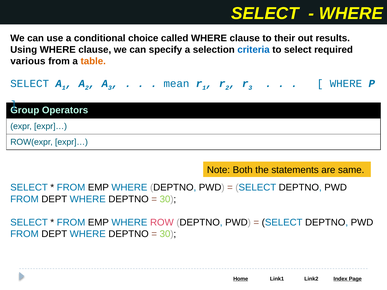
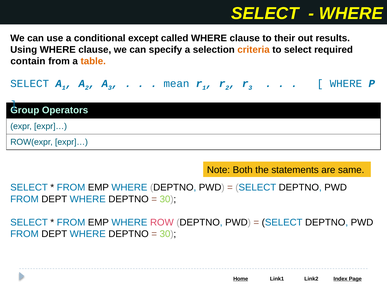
choice: choice -> except
criteria colour: blue -> orange
various: various -> contain
